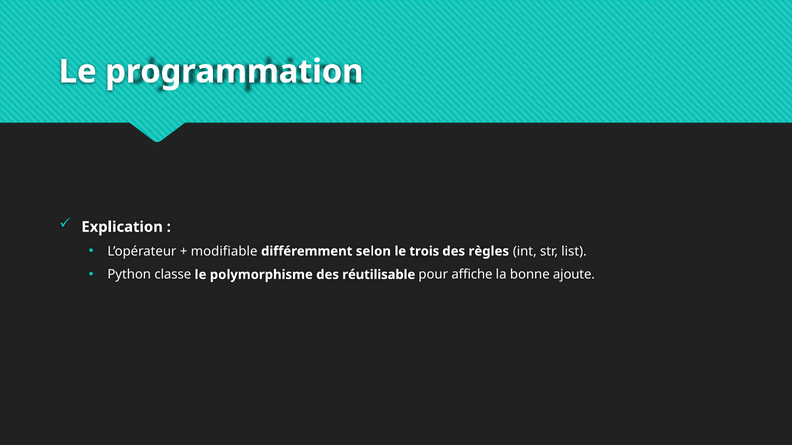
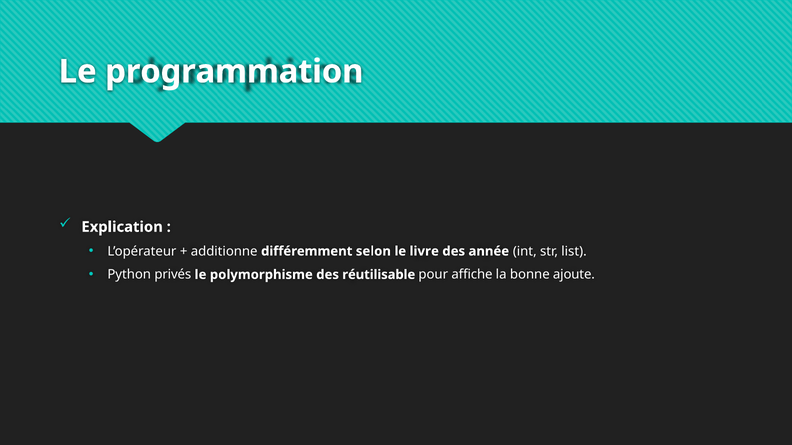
modifiable: modifiable -> additionne
trois: trois -> livre
règles: règles -> année
classe: classe -> privés
